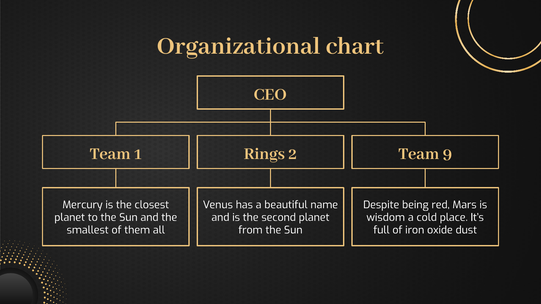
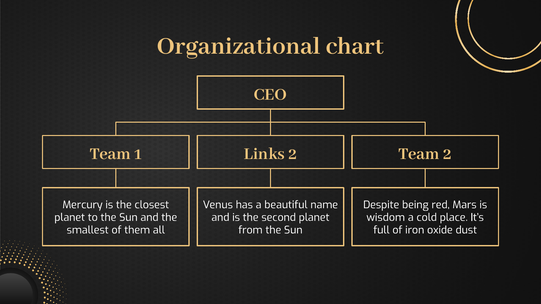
Rings: Rings -> Links
Team 9: 9 -> 2
